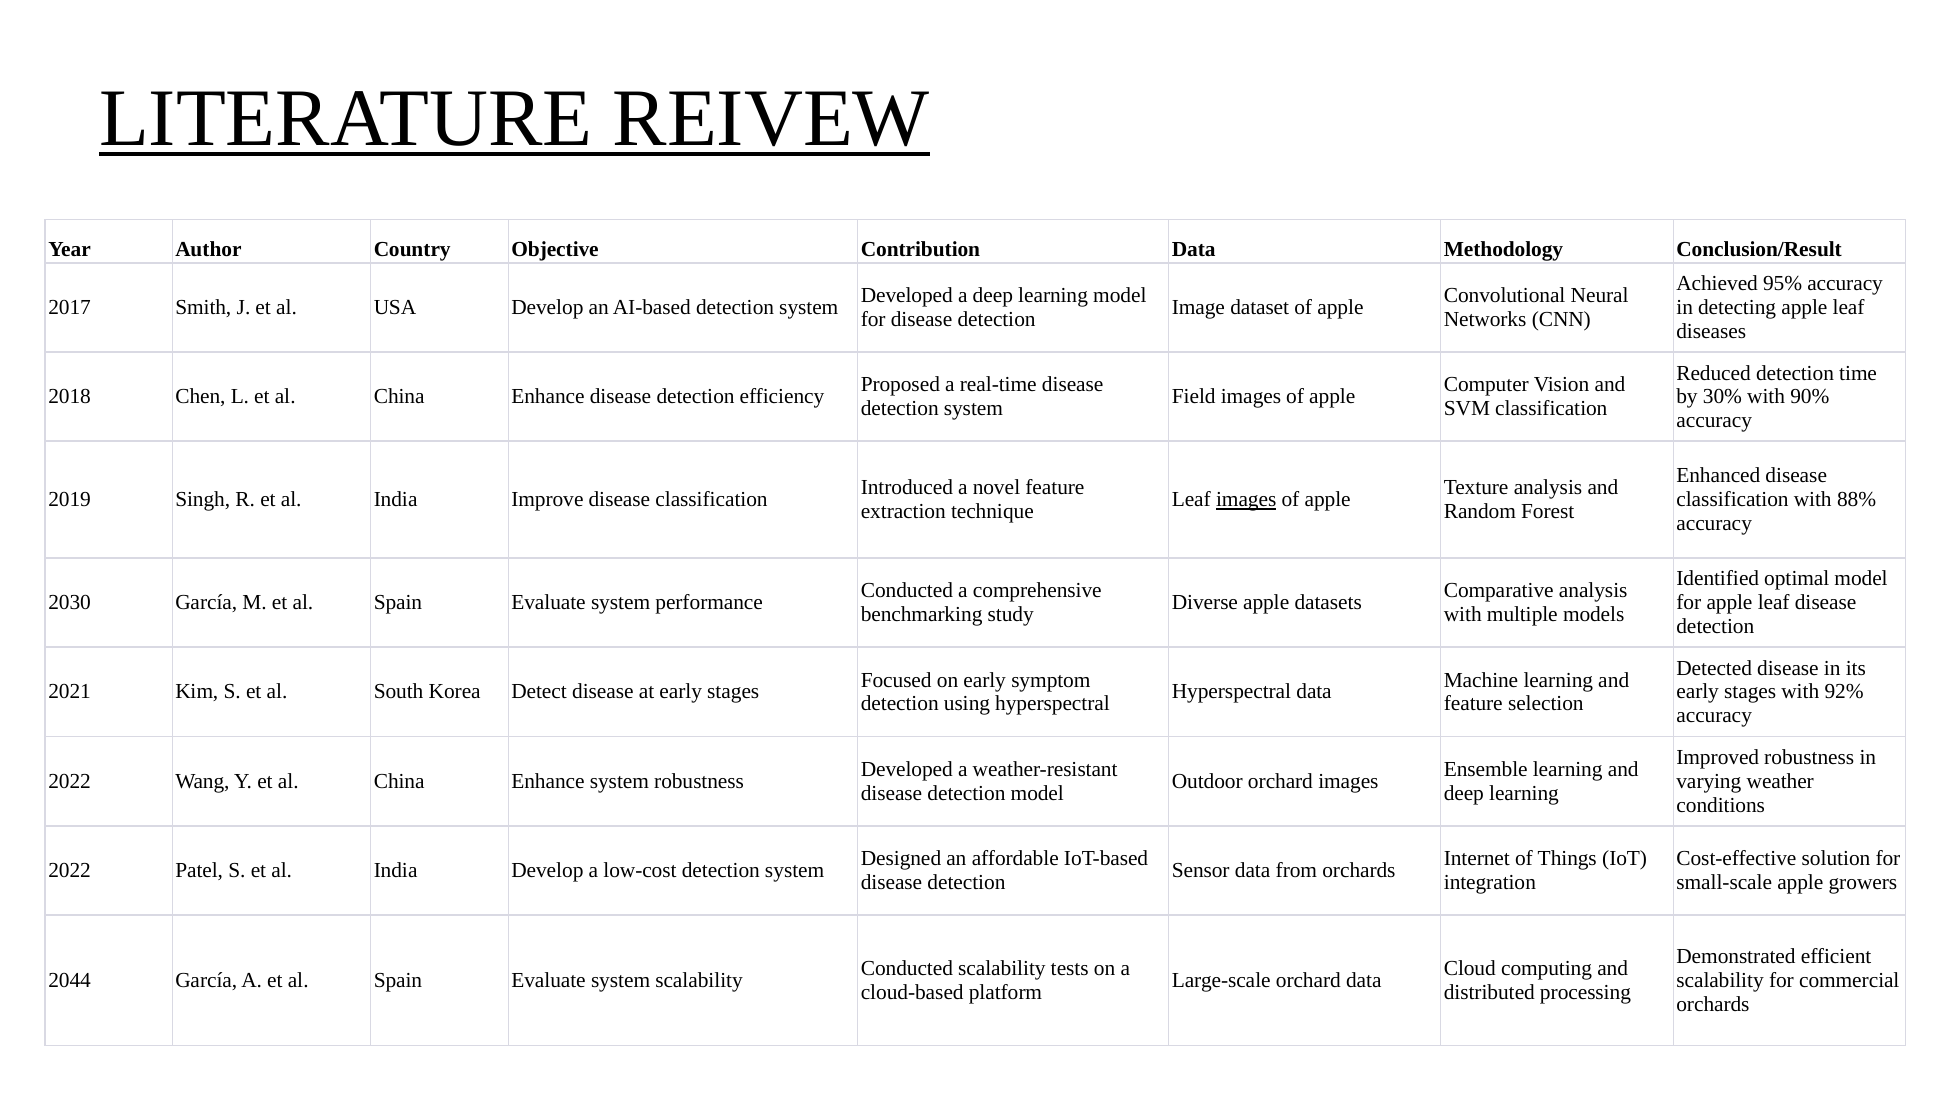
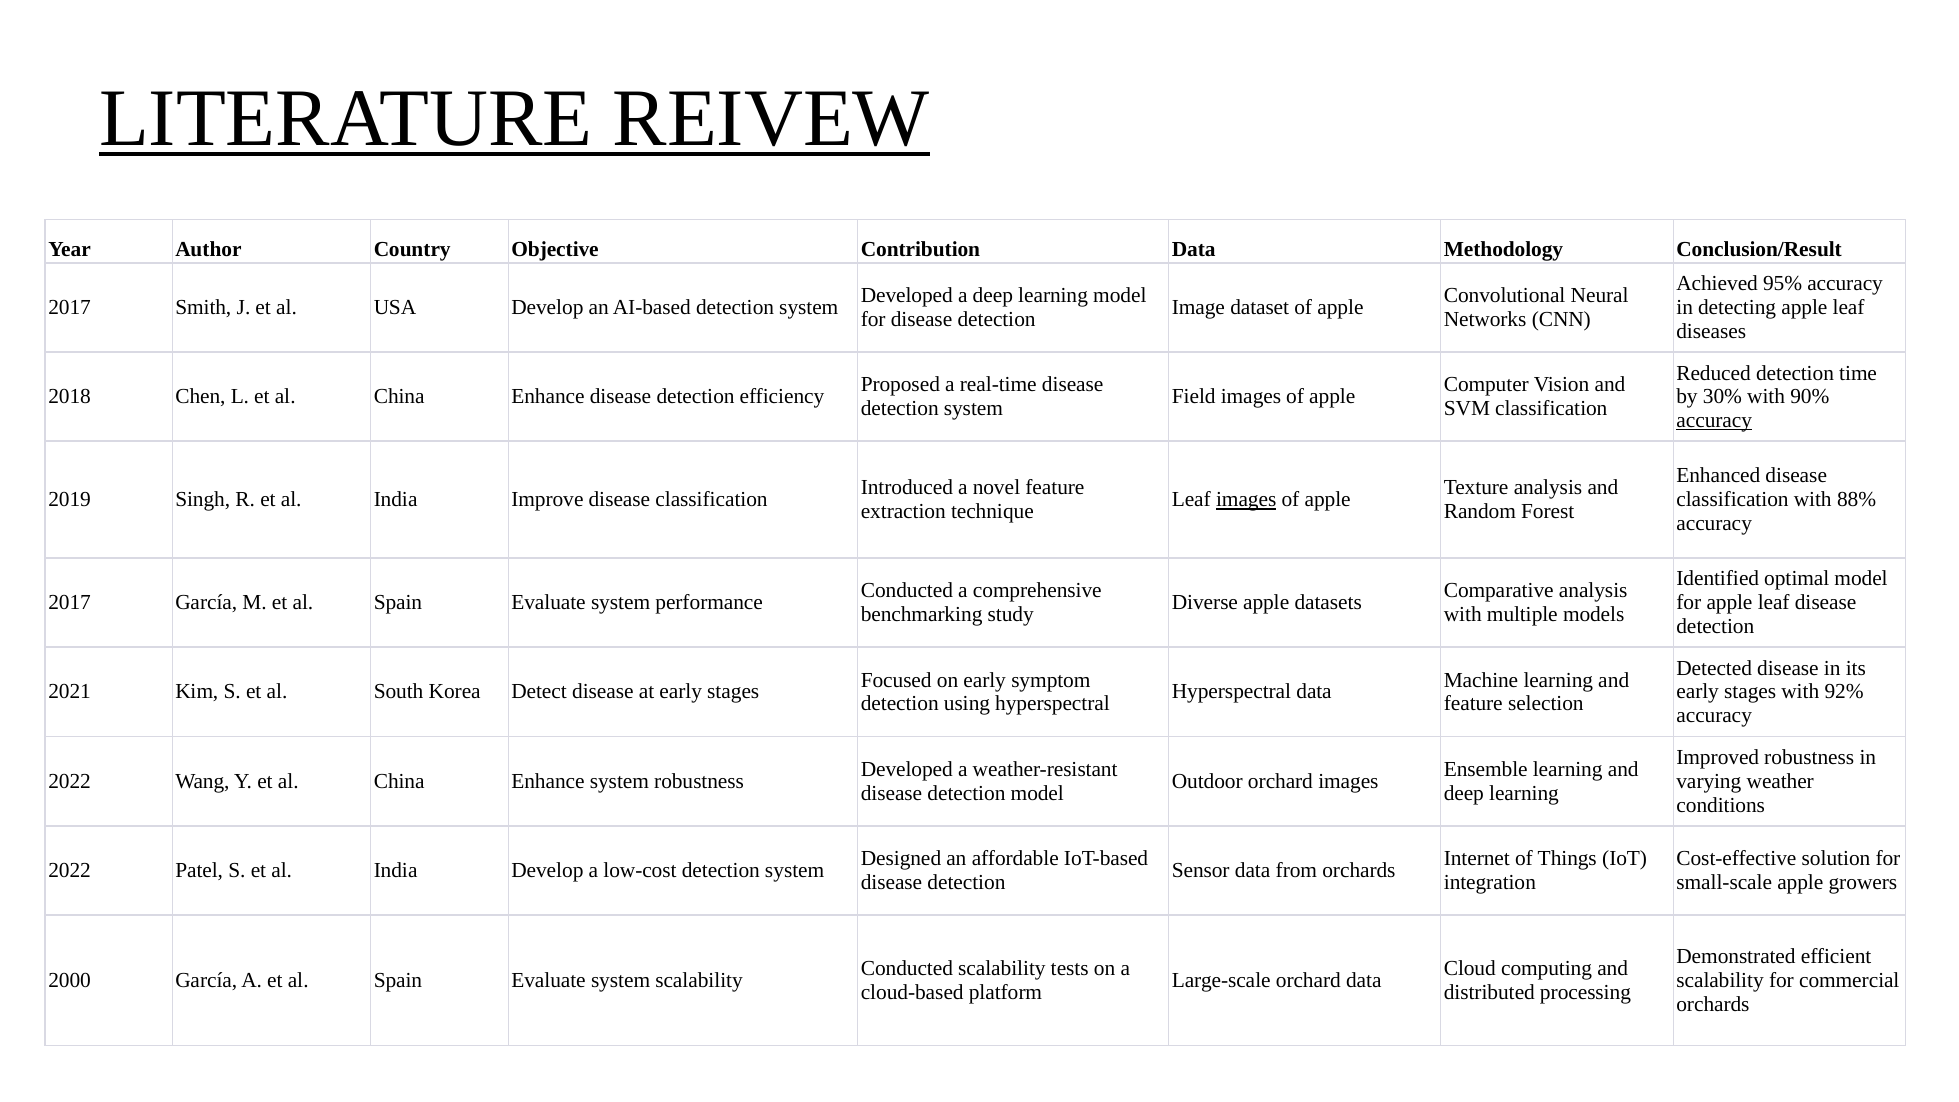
accuracy at (1714, 421) underline: none -> present
2030 at (70, 603): 2030 -> 2017
2044: 2044 -> 2000
